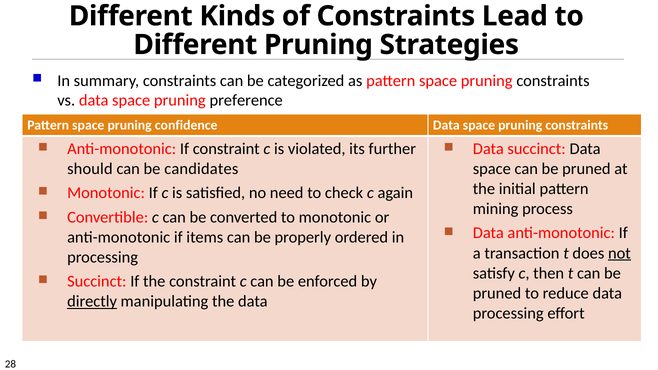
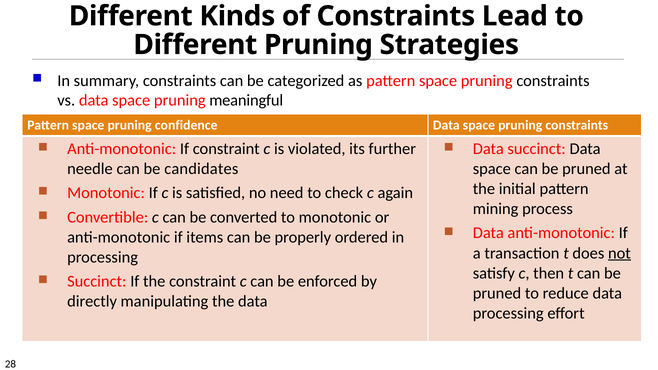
preference: preference -> meaningful
should: should -> needle
directly underline: present -> none
